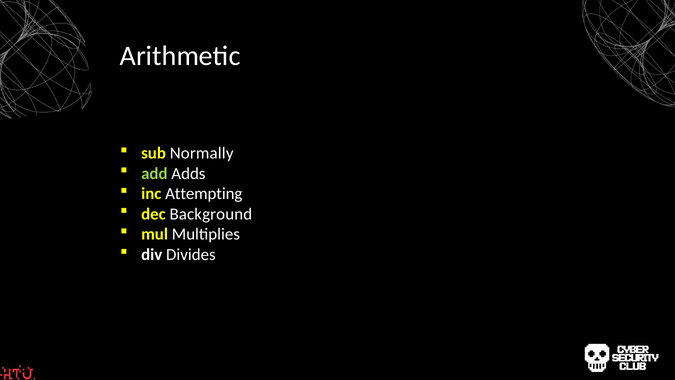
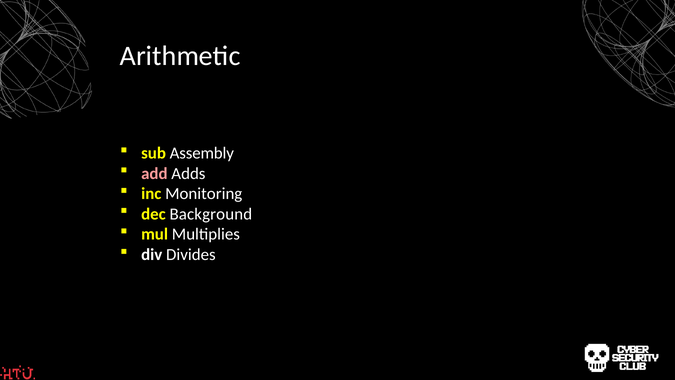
Normally: Normally -> Assembly
add colour: light green -> pink
Attempting: Attempting -> Monitoring
